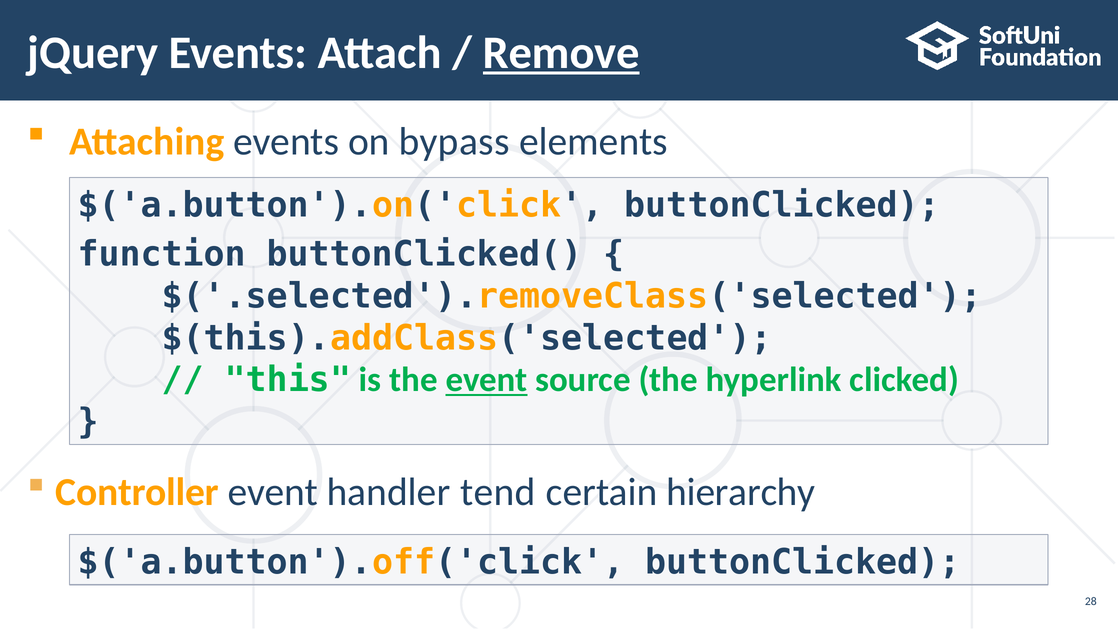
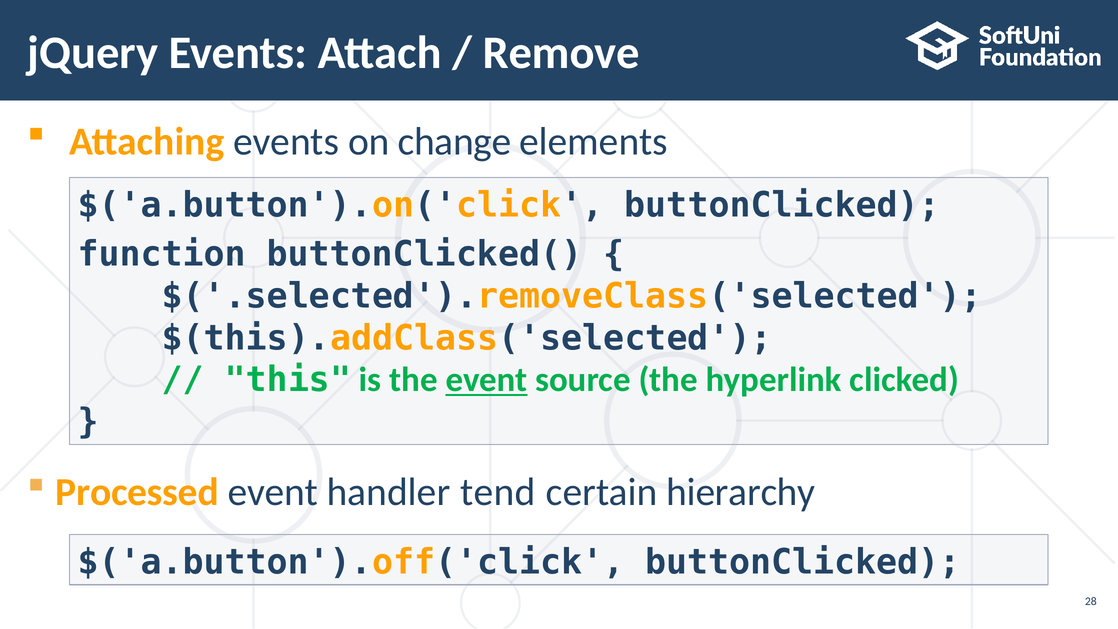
Remove underline: present -> none
bypass: bypass -> change
Controller: Controller -> Processed
